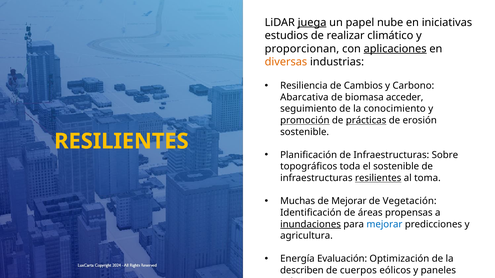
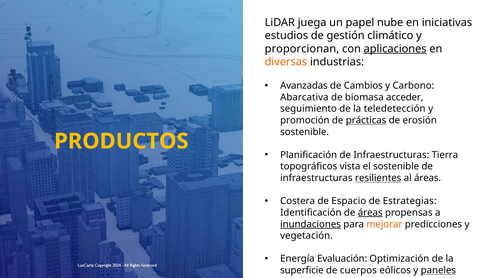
juega underline: present -> none
realizar: realizar -> gestión
Resiliencia at (304, 86): Resiliencia -> Avanzadas
conocimiento: conocimiento -> teledetección
promoción underline: present -> none
RESILIENTES at (121, 141): RESILIENTES -> PRODUCTOS
Sobre: Sobre -> Tierra
toda: toda -> vista
al toma: toma -> áreas
Muchas at (298, 201): Muchas -> Costera
de Mejorar: Mejorar -> Espacio
Vegetación: Vegetación -> Estrategias
áreas at (370, 213) underline: none -> present
mejorar at (384, 225) colour: blue -> orange
agricultura: agricultura -> vegetación
describen: describen -> superficie
paneles underline: none -> present
